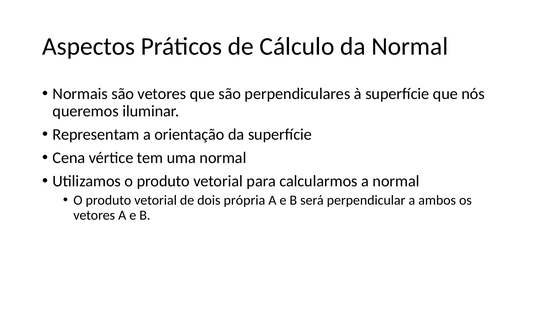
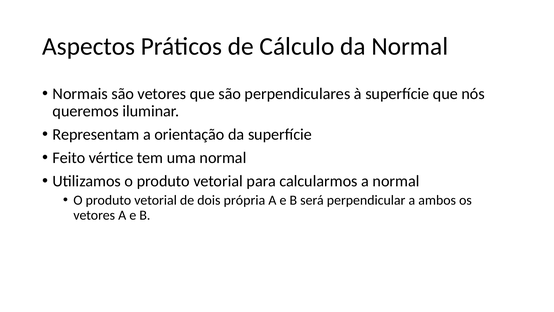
Cena: Cena -> Feito
